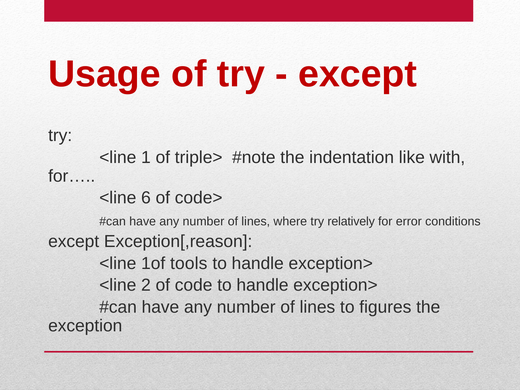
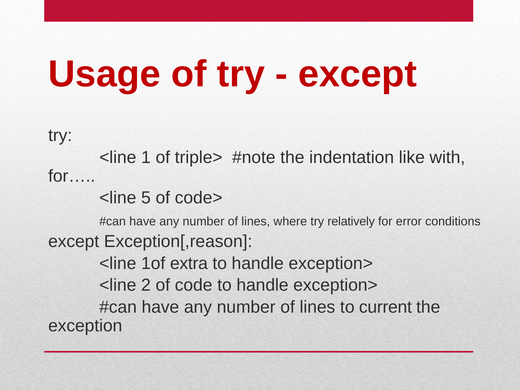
6: 6 -> 5
tools: tools -> extra
figures: figures -> current
